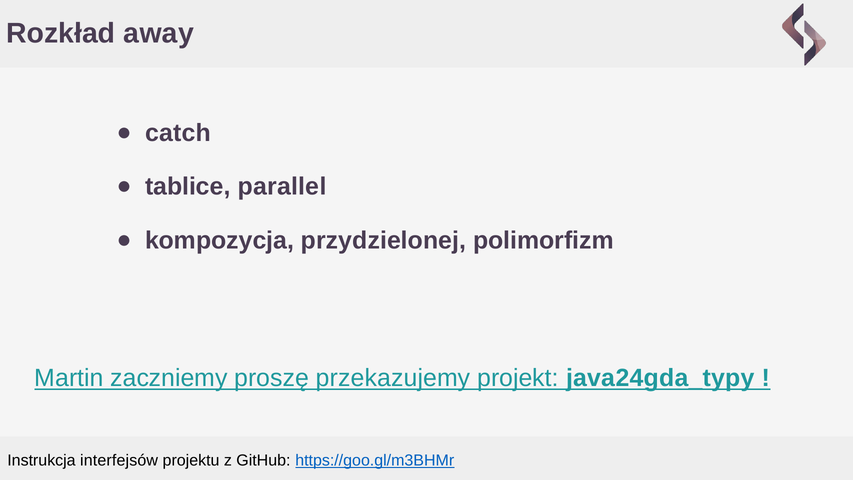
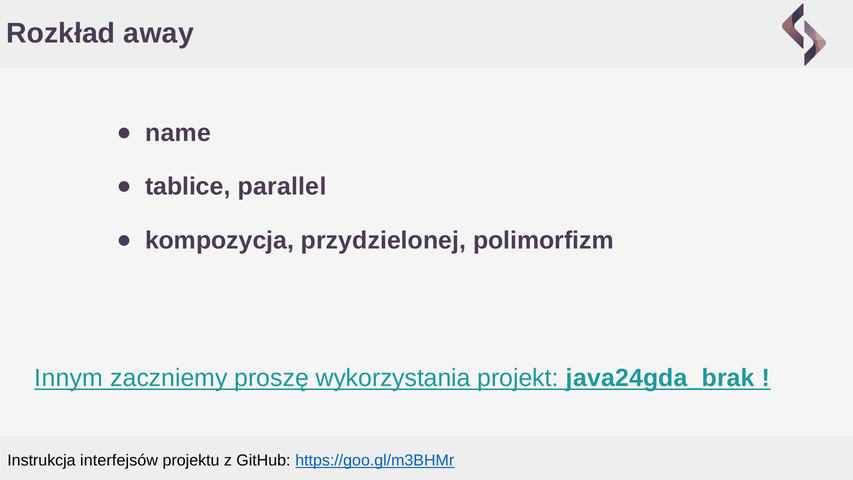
catch: catch -> name
Martin: Martin -> Innym
przekazujemy: przekazujemy -> wykorzystania
java24gda_typy: java24gda_typy -> java24gda_brak
